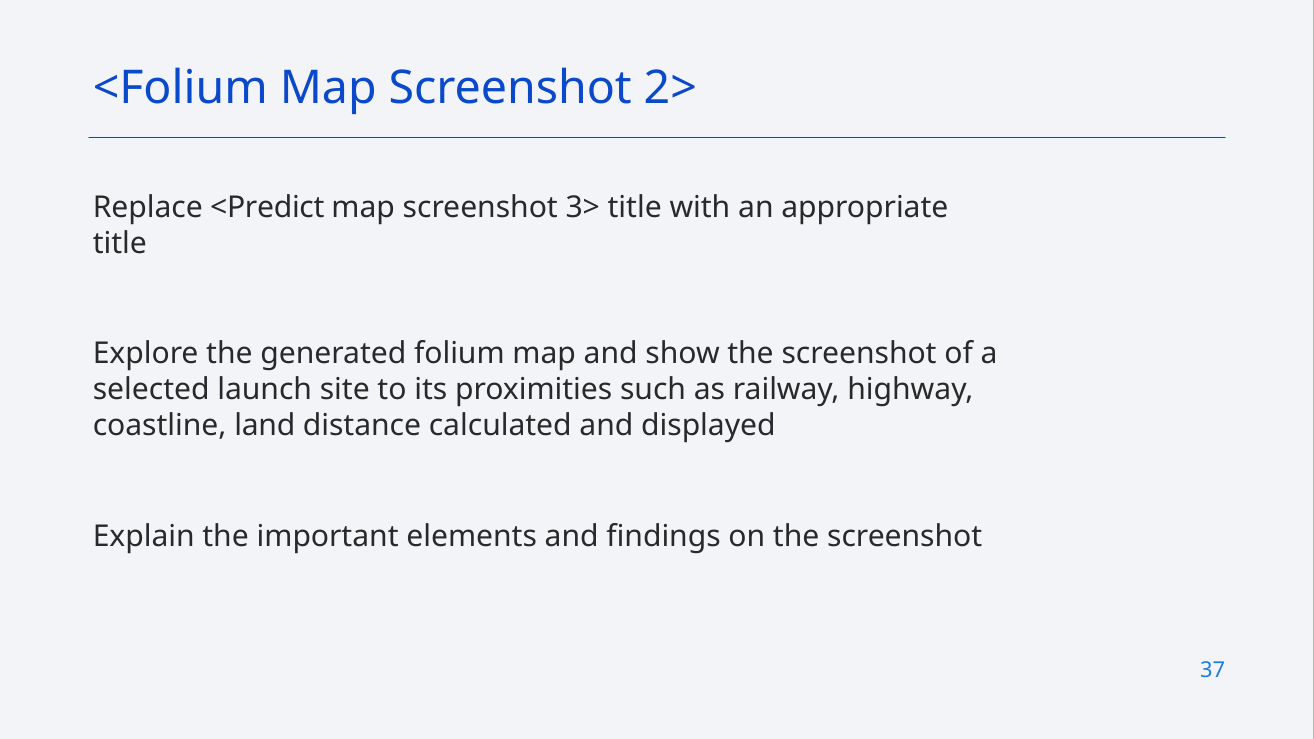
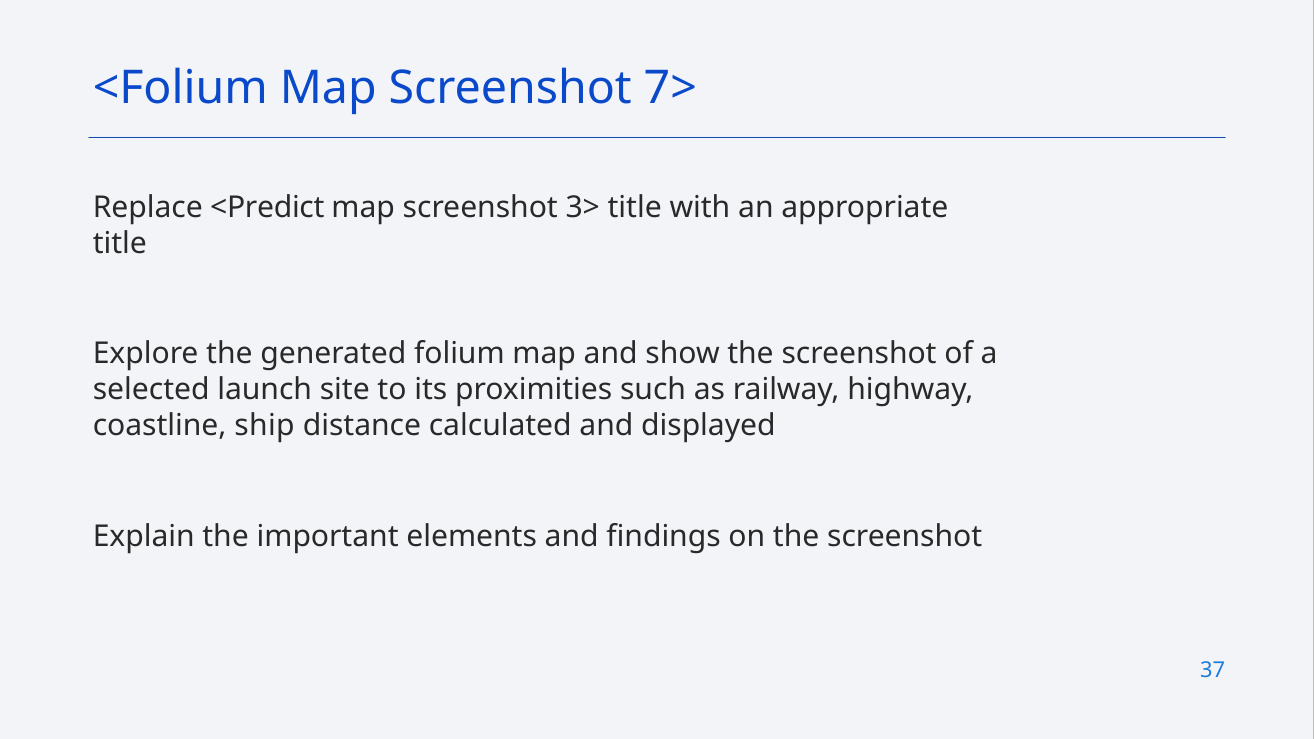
2>: 2> -> 7>
land: land -> ship
